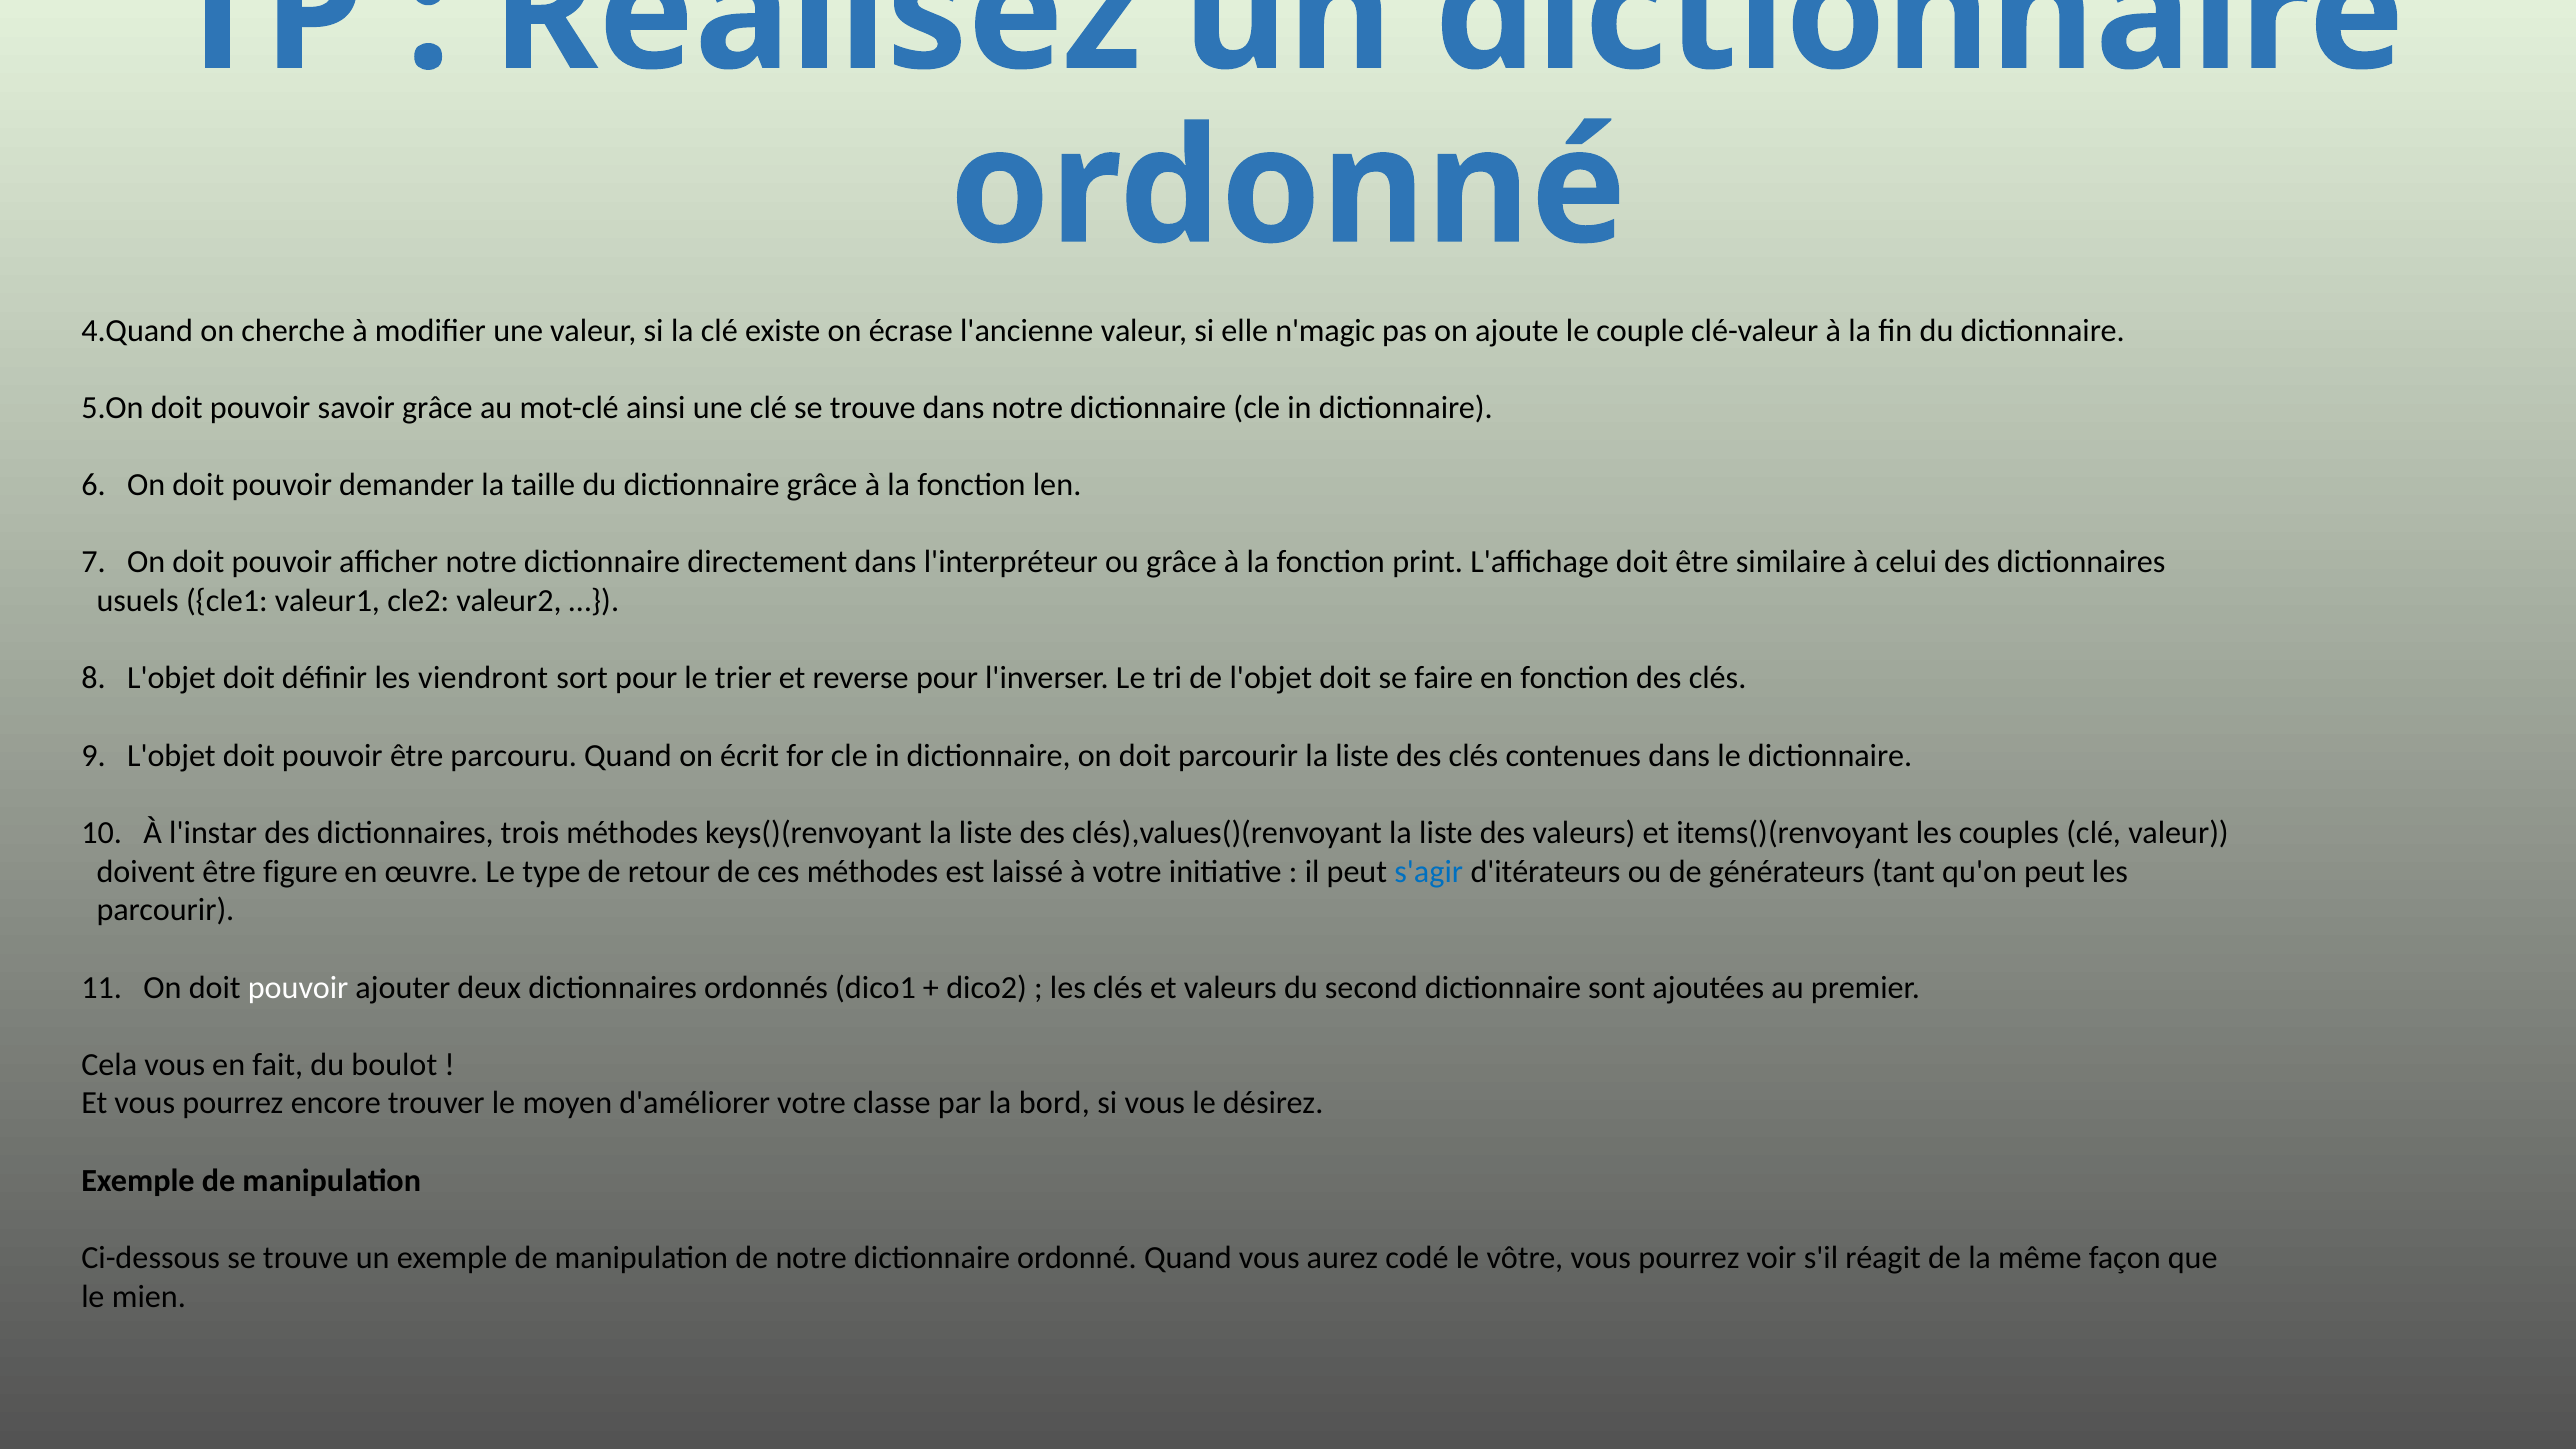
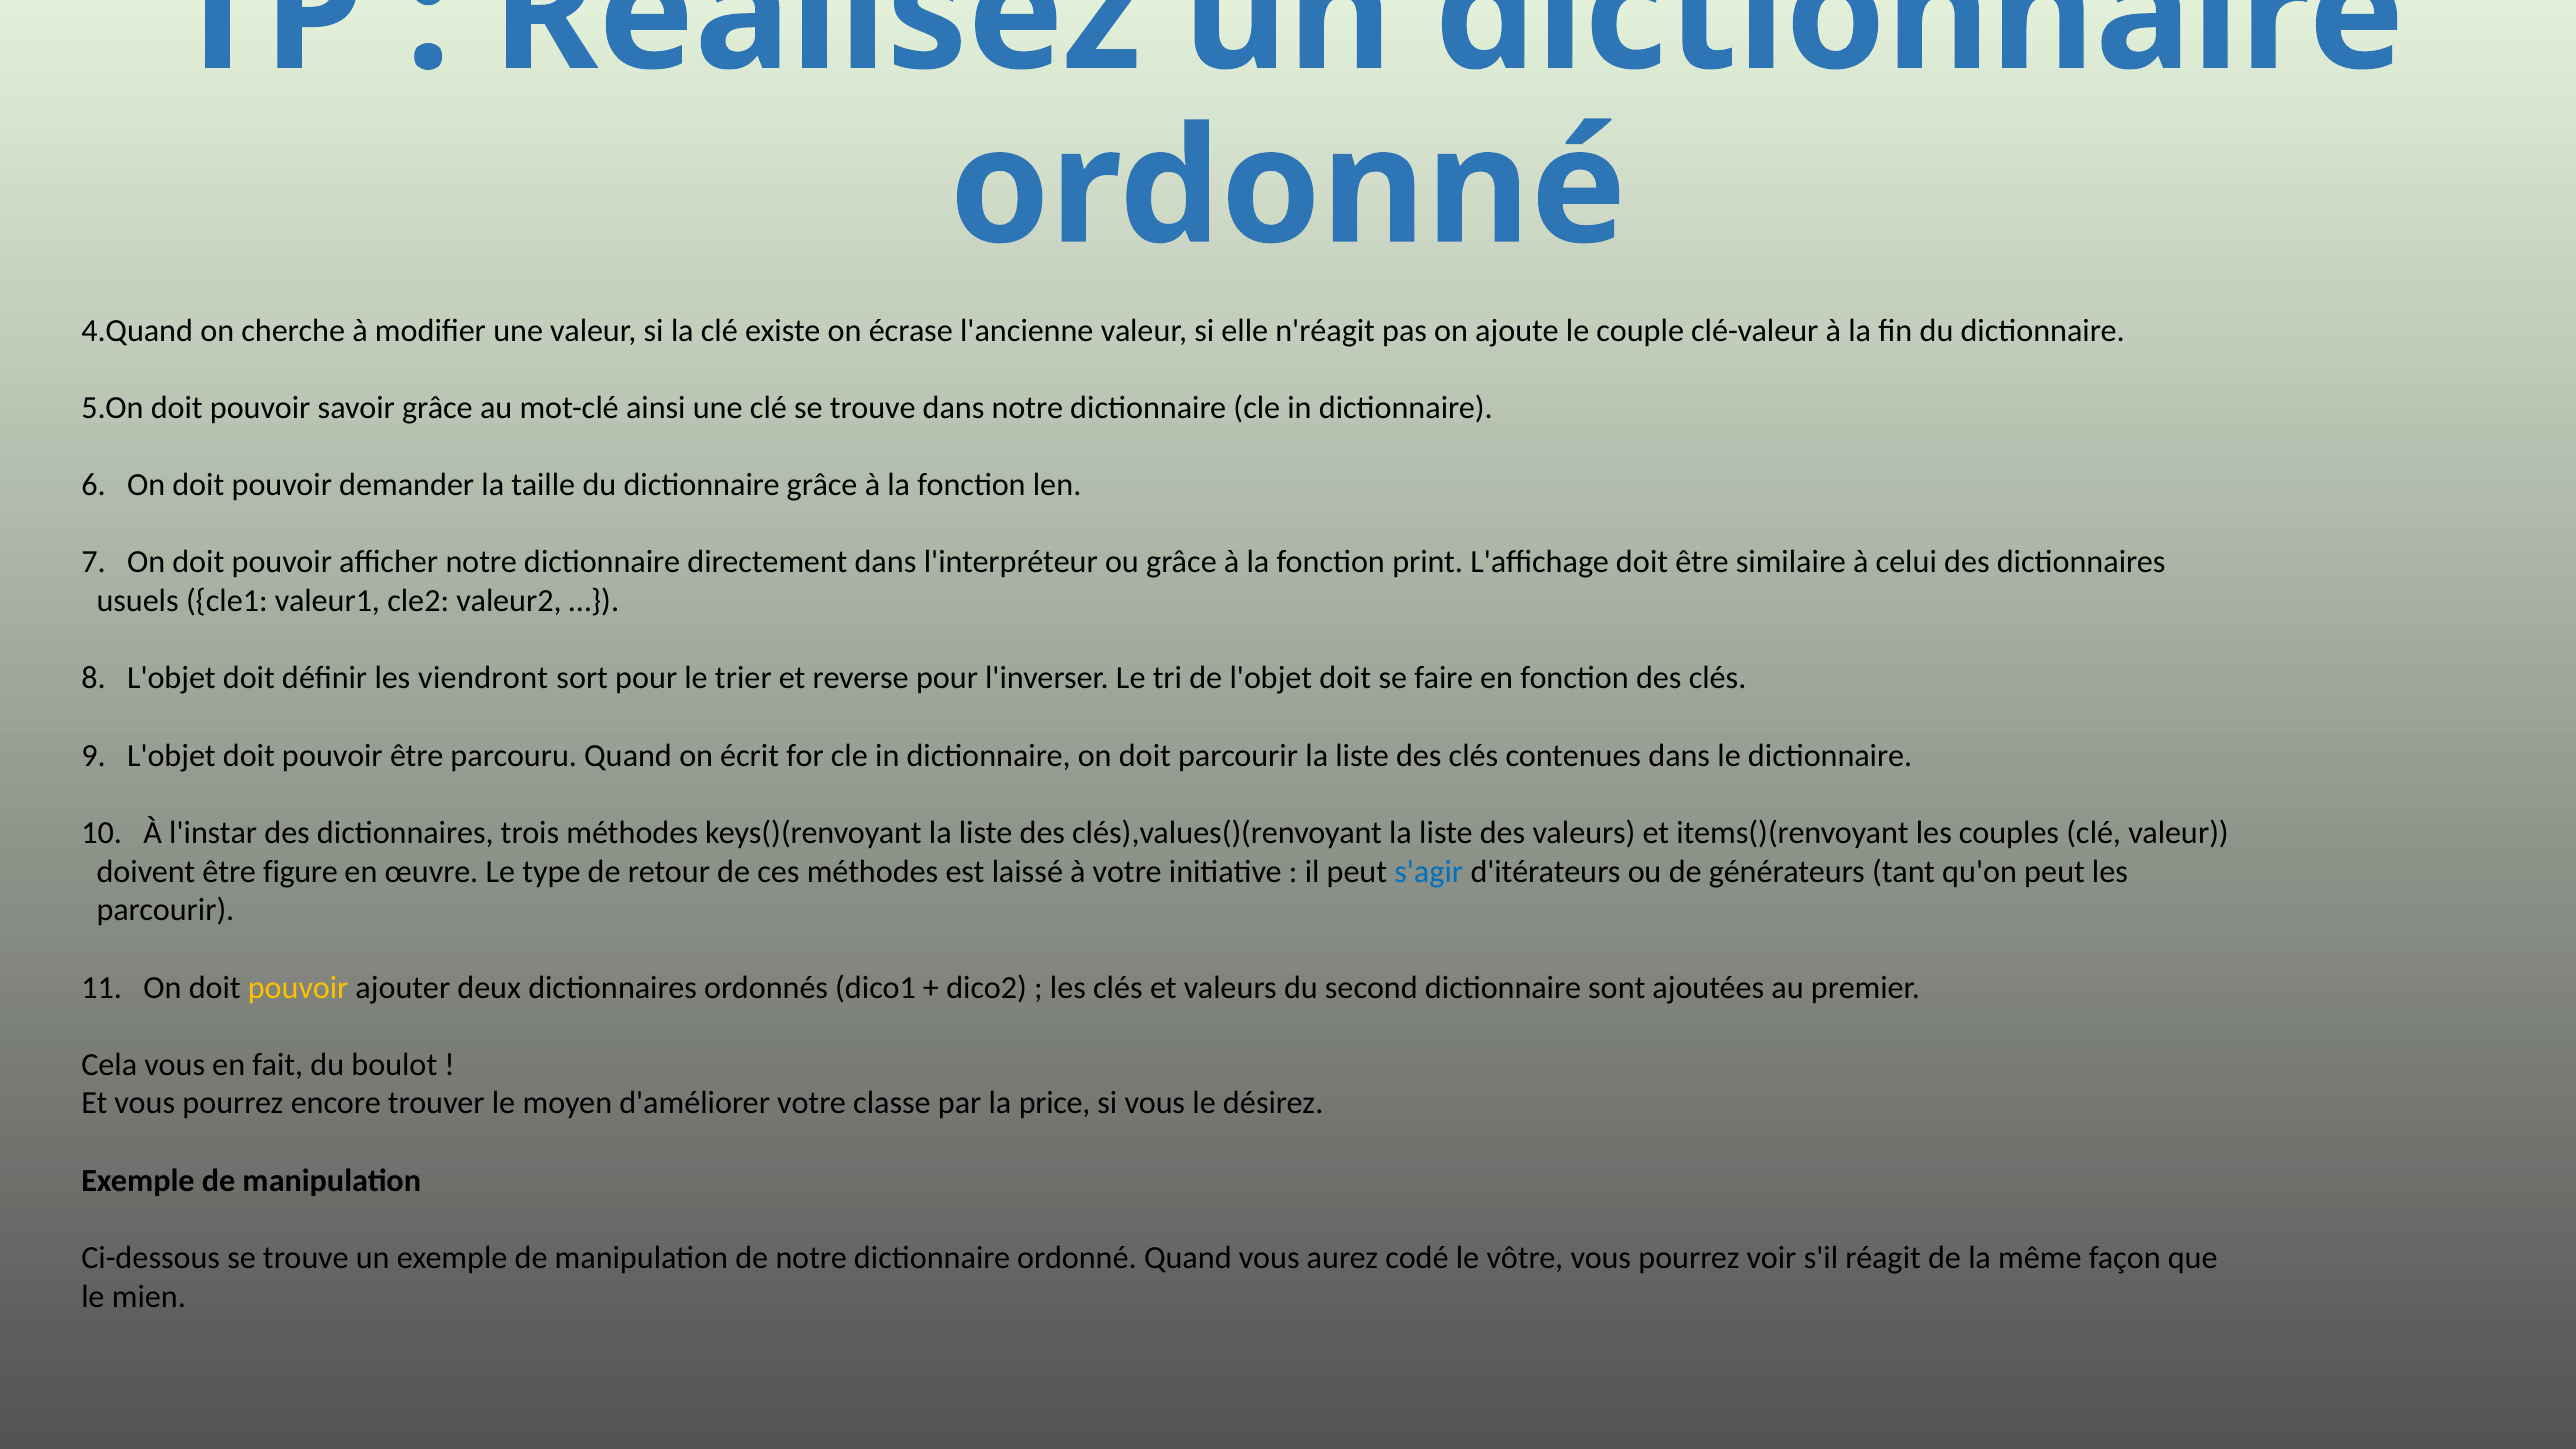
n'magic: n'magic -> n'réagit
pouvoir at (298, 987) colour: white -> yellow
bord: bord -> price
